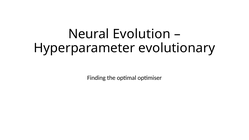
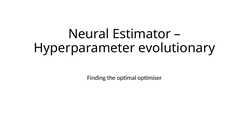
Evolution: Evolution -> Estimator
